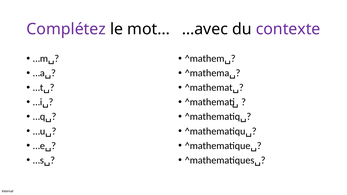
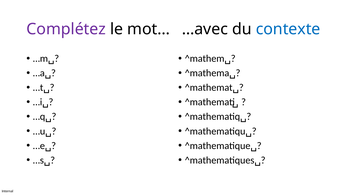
contexte colour: purple -> blue
